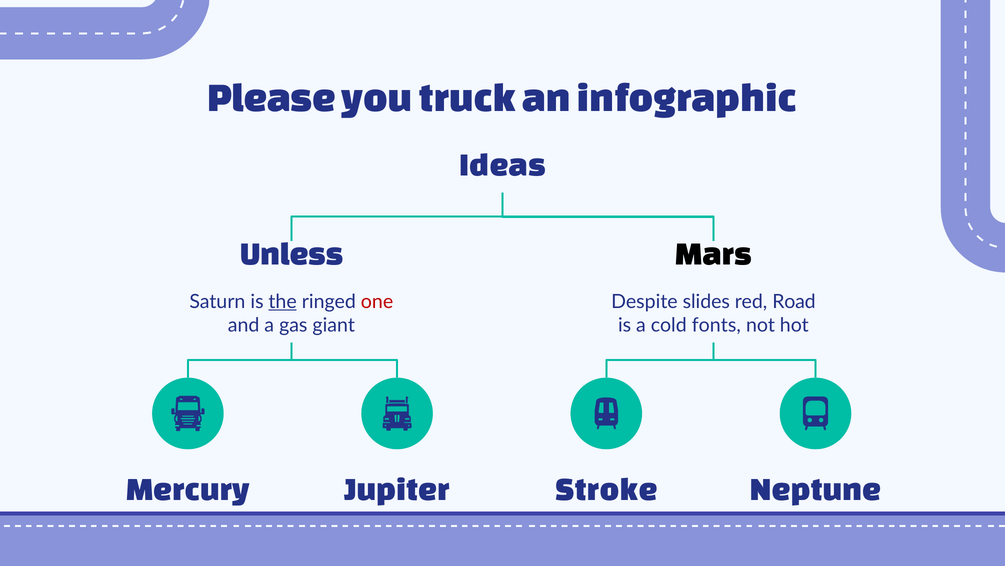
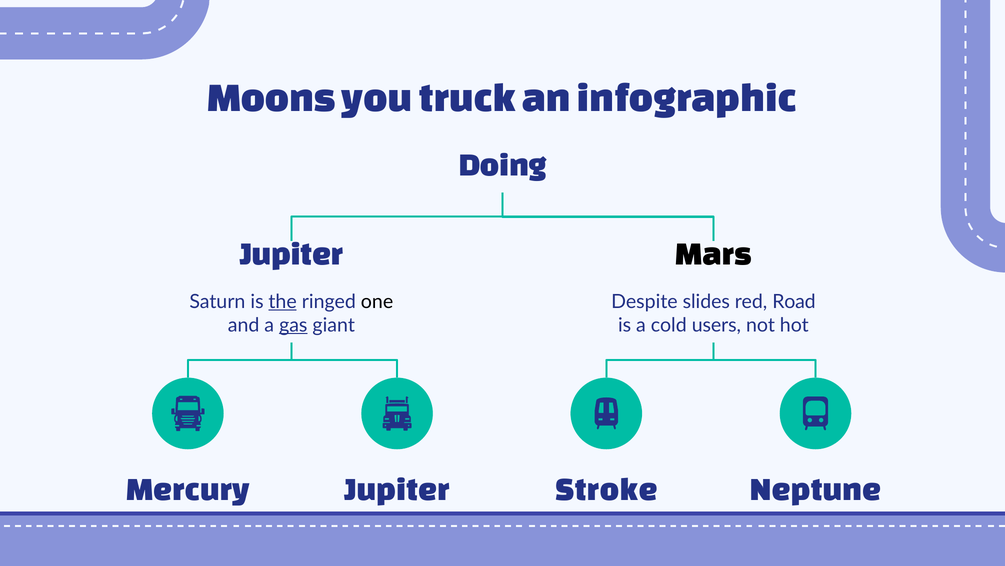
Please: Please -> Moons
Ideas: Ideas -> Doing
Unless at (292, 253): Unless -> Jupiter
one colour: red -> black
gas underline: none -> present
fonts: fonts -> users
